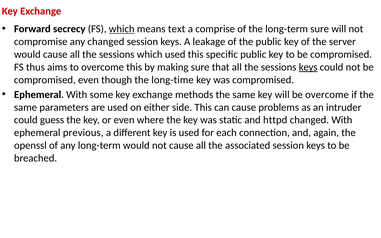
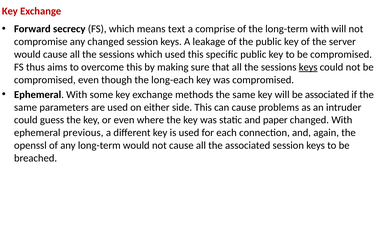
which at (122, 29) underline: present -> none
long-term sure: sure -> with
long-time: long-time -> long-each
be overcome: overcome -> associated
httpd: httpd -> paper
